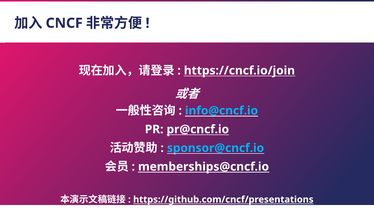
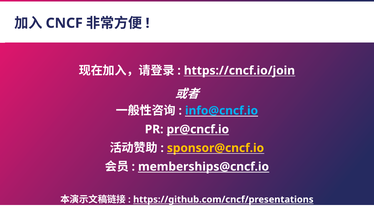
sponsor@cncf.io colour: light blue -> yellow
